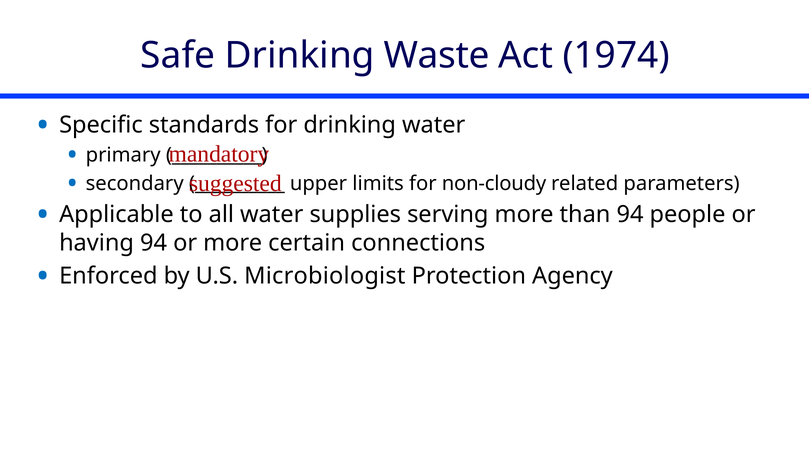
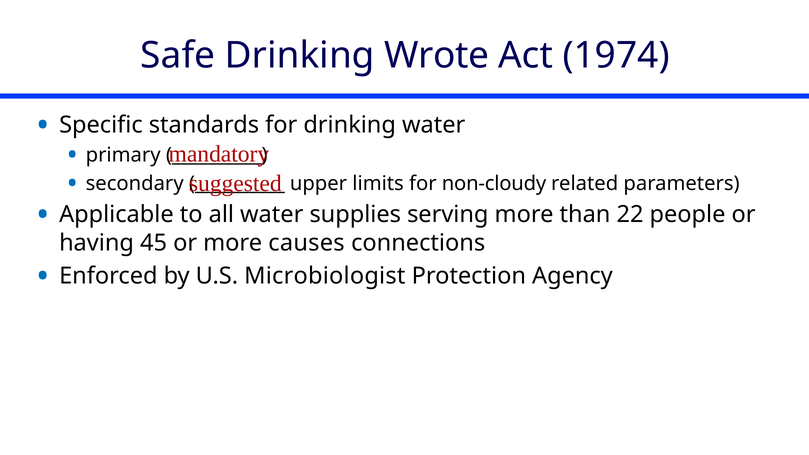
Waste: Waste -> Wrote
than 94: 94 -> 22
having 94: 94 -> 45
certain: certain -> causes
